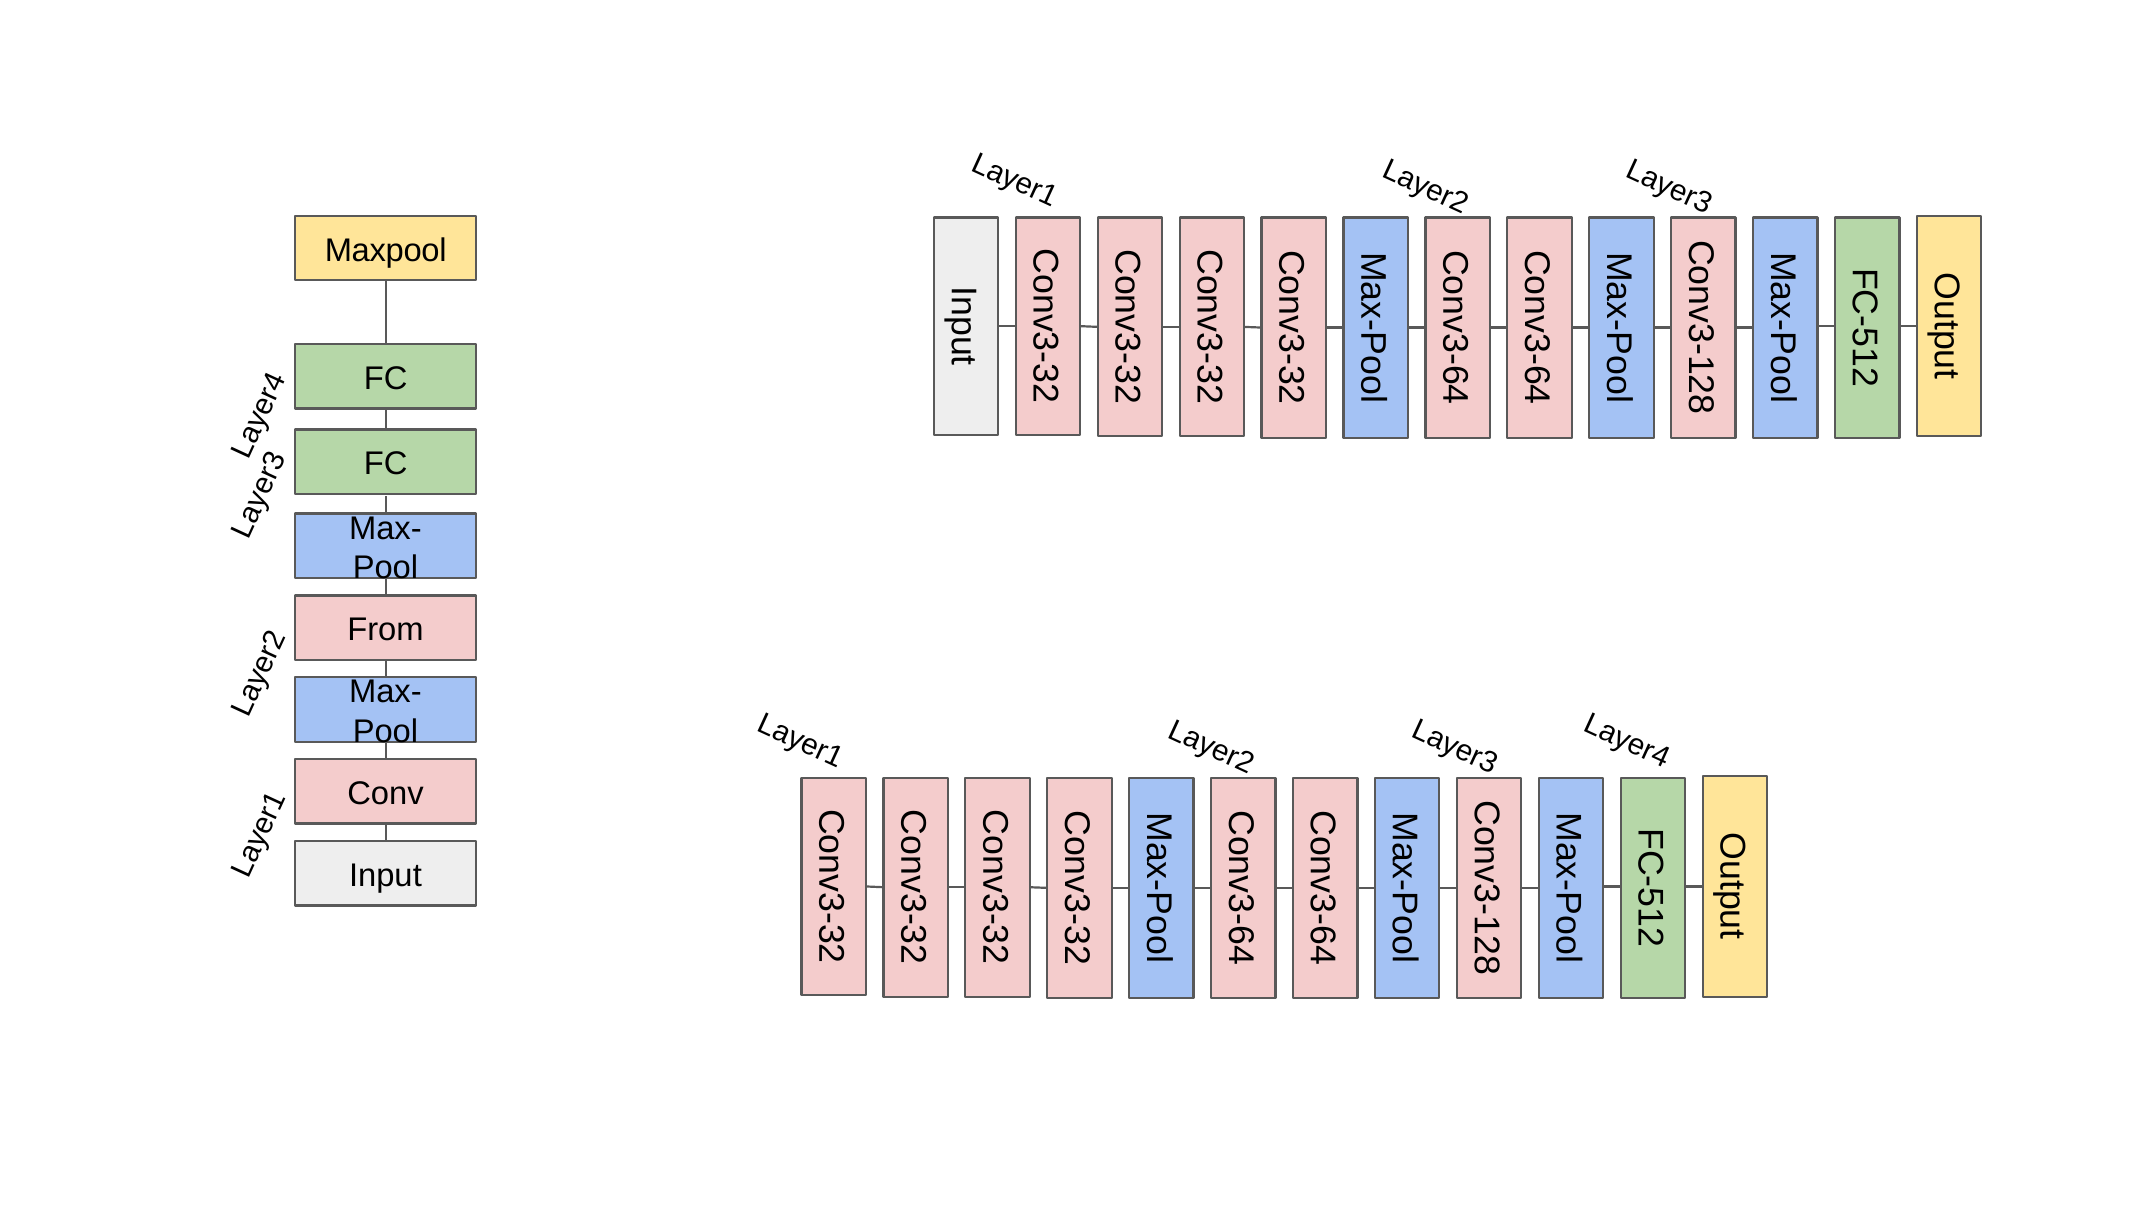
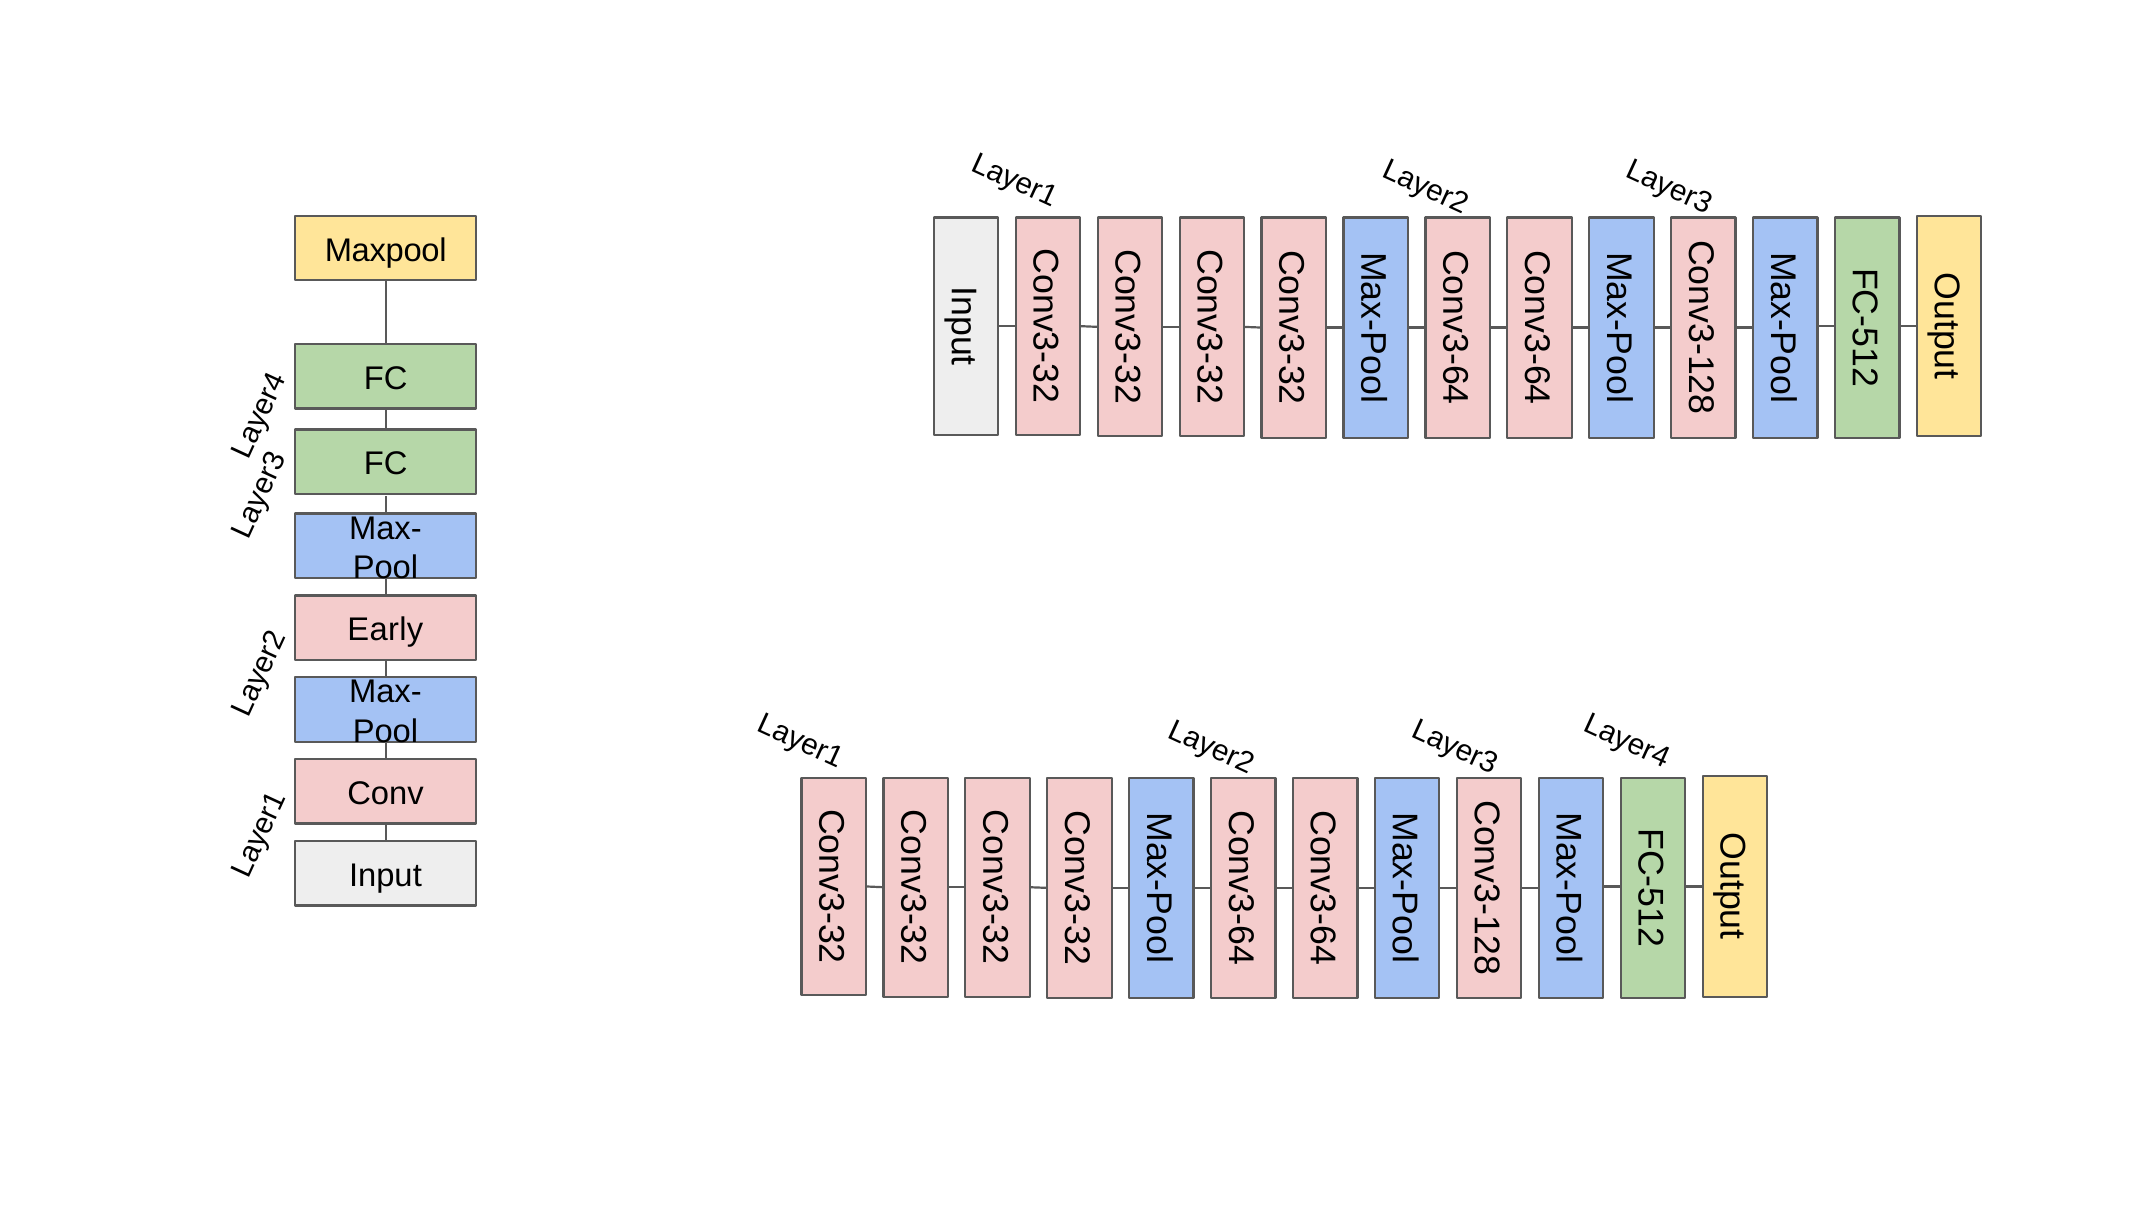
From: From -> Early
